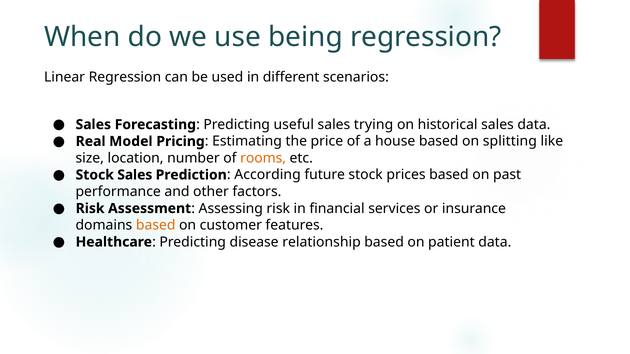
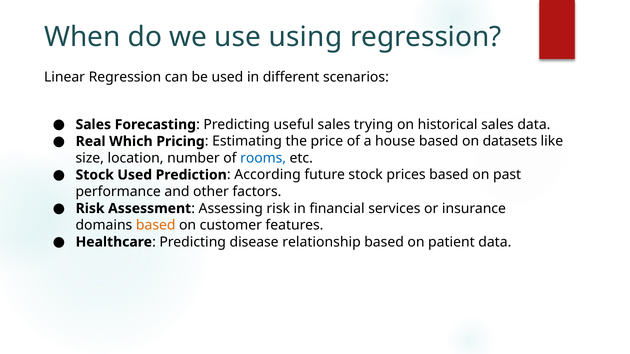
being: being -> using
Model: Model -> Which
splitting: splitting -> datasets
rooms colour: orange -> blue
Stock Sales: Sales -> Used
